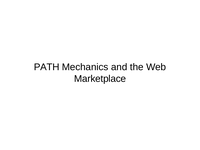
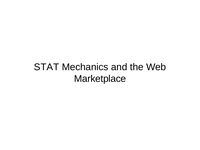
PATH: PATH -> STAT
